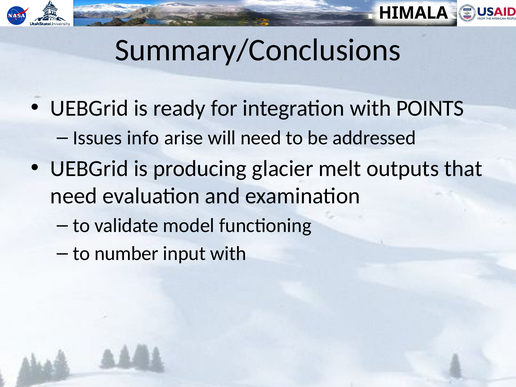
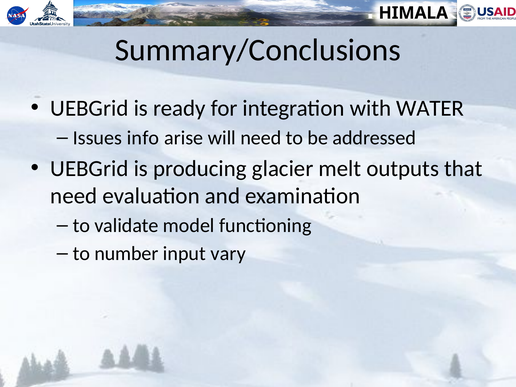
POINTS: POINTS -> WATER
input with: with -> vary
